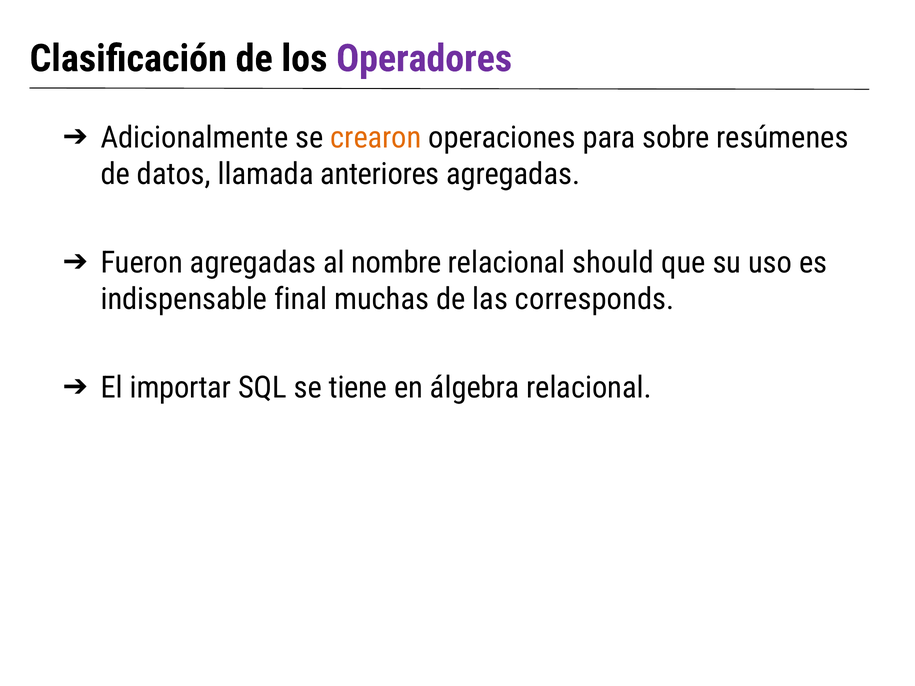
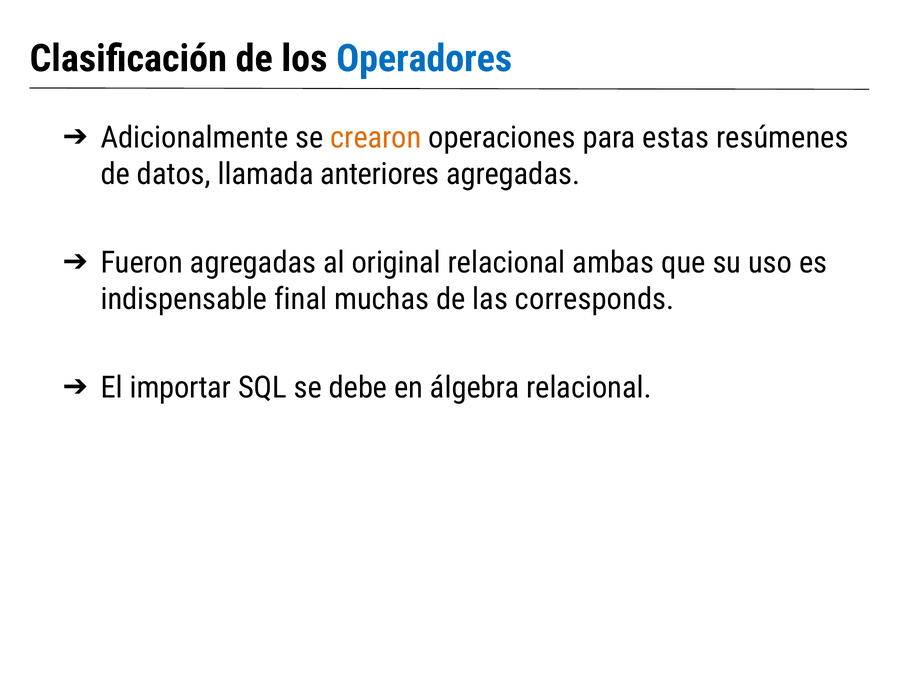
Operadores colour: purple -> blue
sobre: sobre -> estas
nombre: nombre -> original
should: should -> ambas
tiene: tiene -> debe
